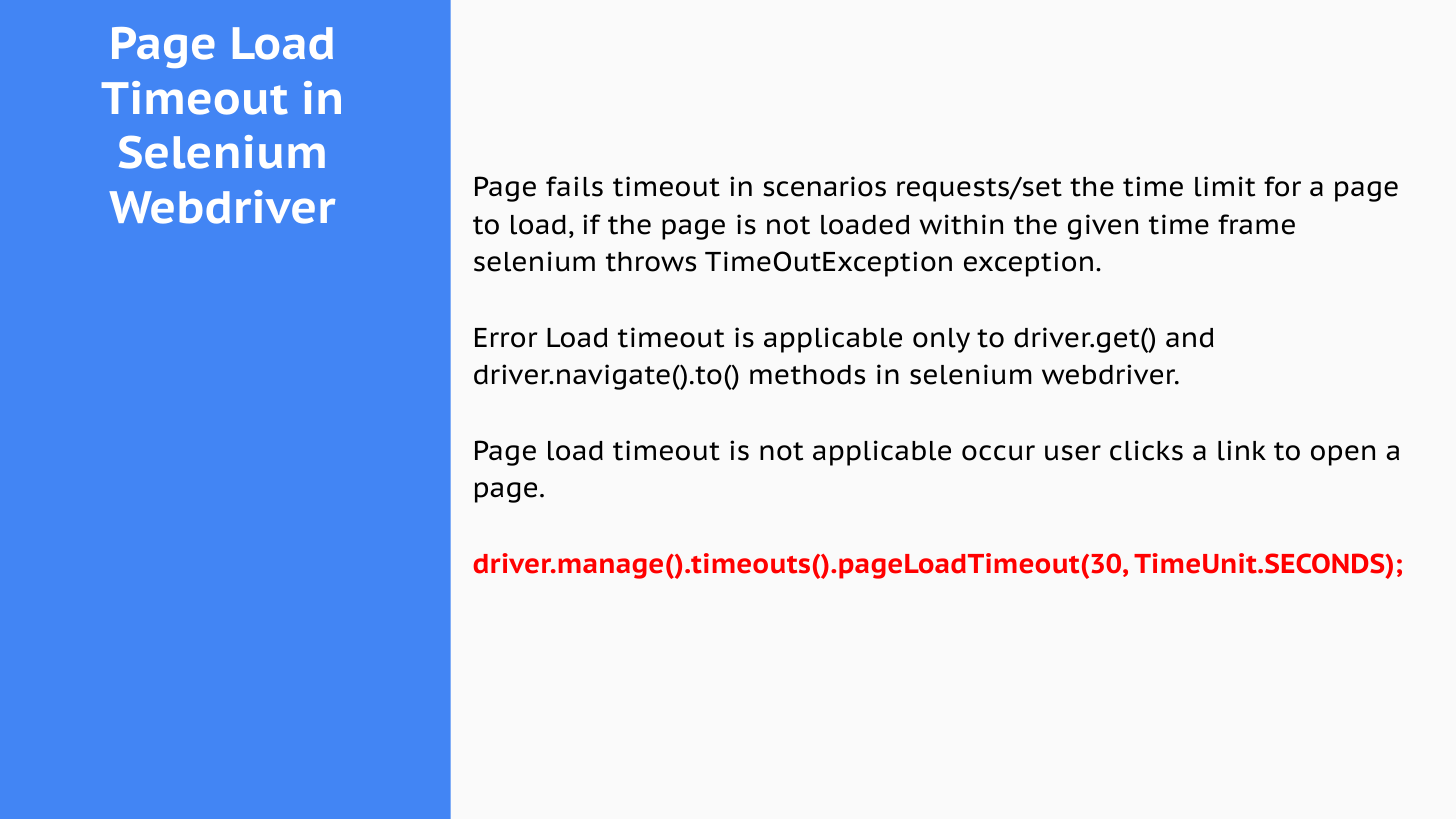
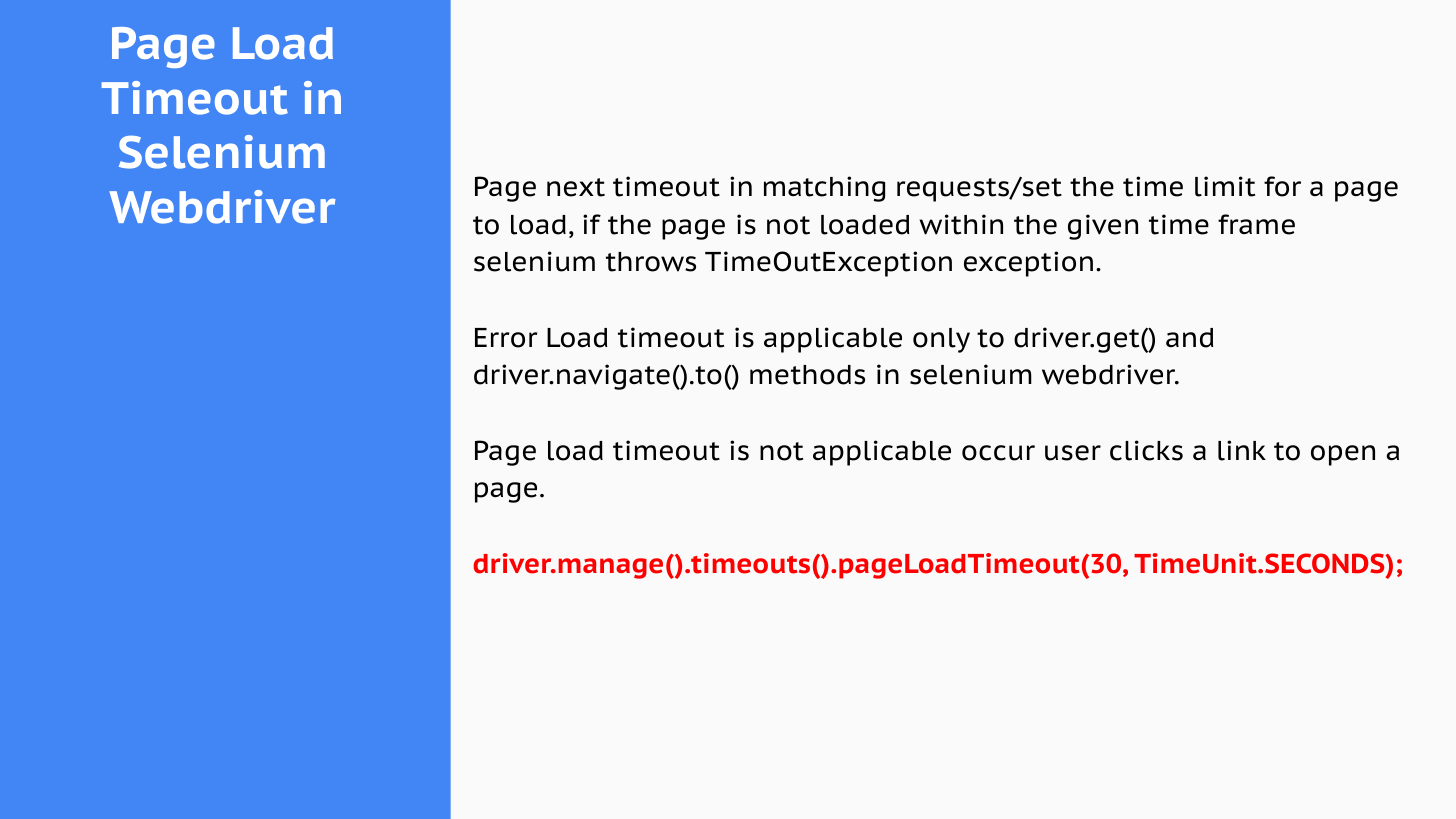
fails: fails -> next
scenarios: scenarios -> matching
